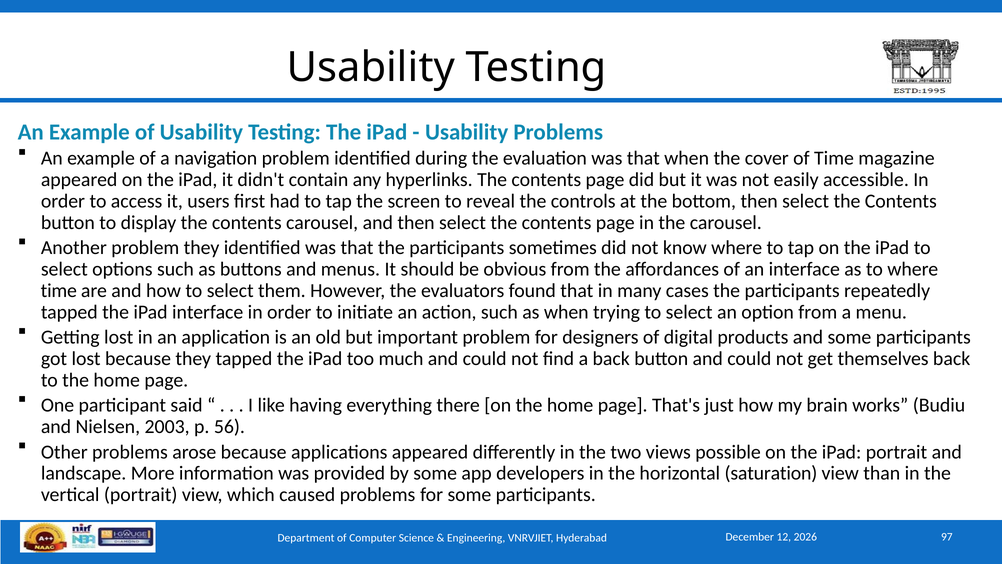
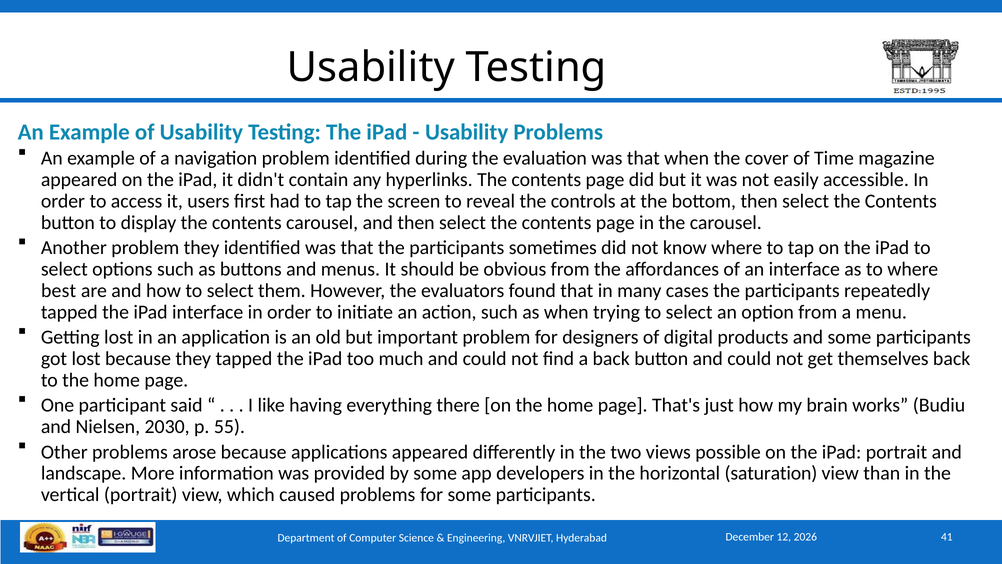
time at (59, 291): time -> best
2003: 2003 -> 2030
56: 56 -> 55
97: 97 -> 41
